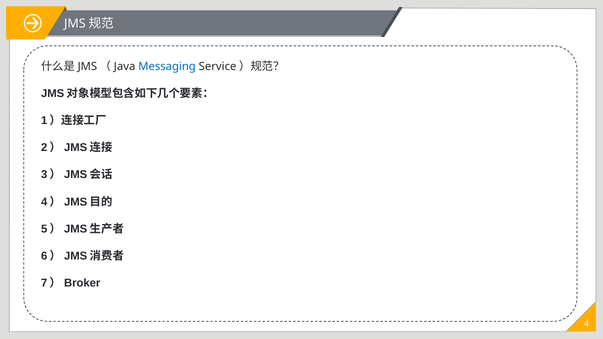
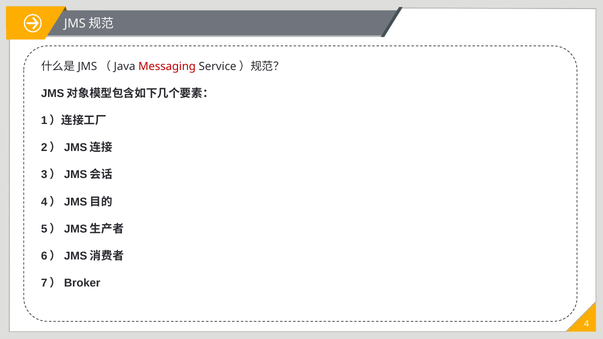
Messaging colour: blue -> red
